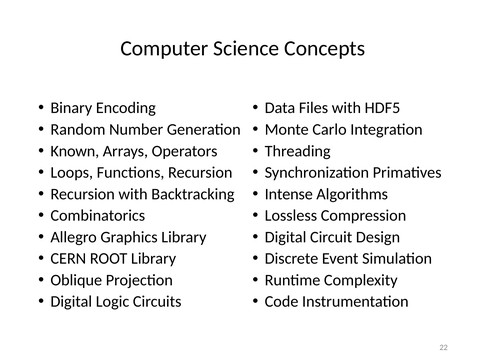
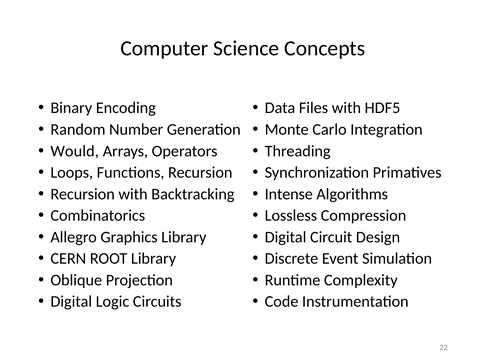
Known: Known -> Would
